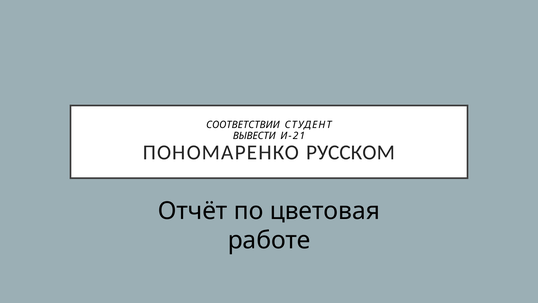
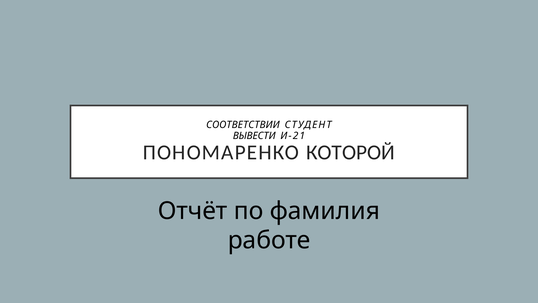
РУССКОМ: РУССКОМ -> КОТОРОЙ
цветовая: цветовая -> фамилия
